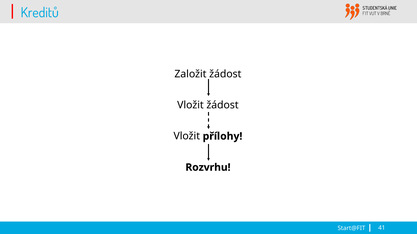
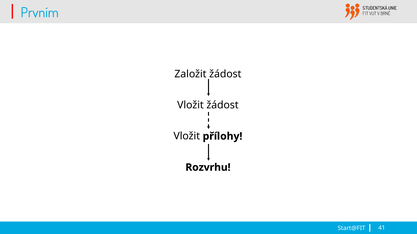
Kreditů: Kreditů -> Prvním
